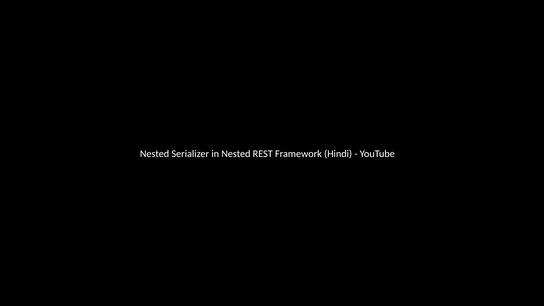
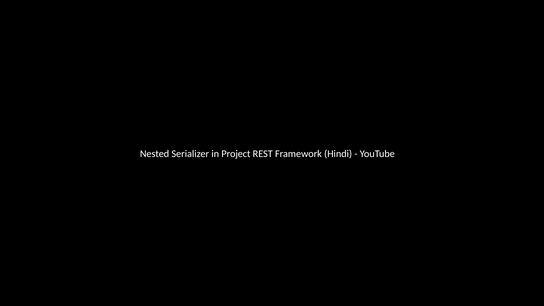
in Nested: Nested -> Project
